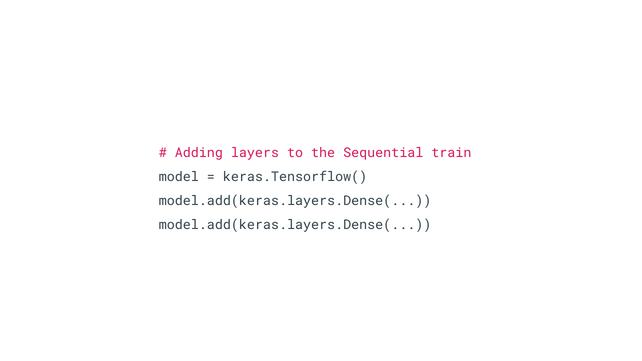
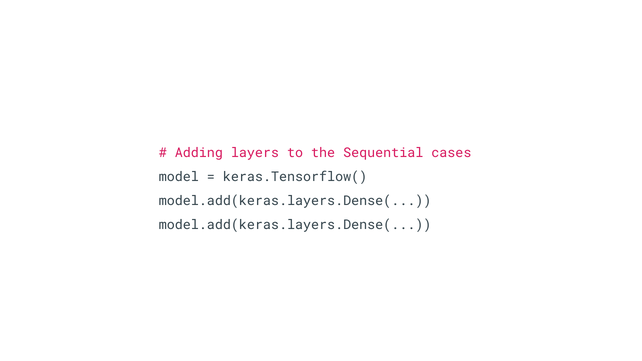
train: train -> cases
